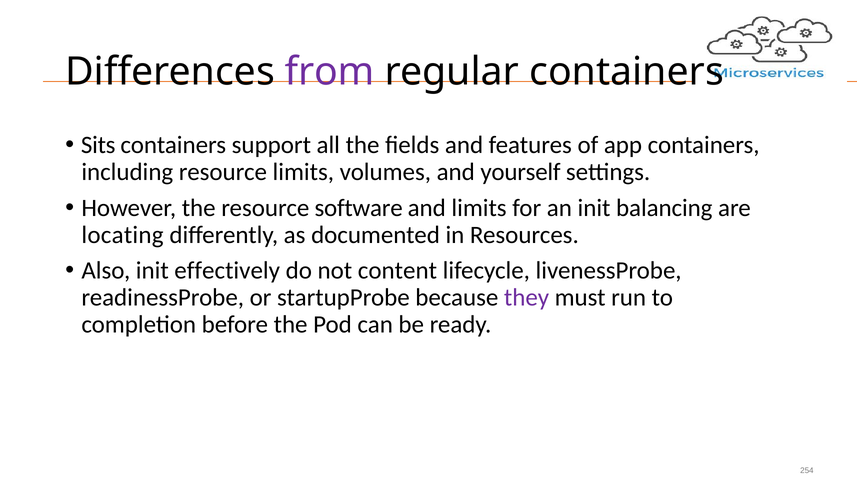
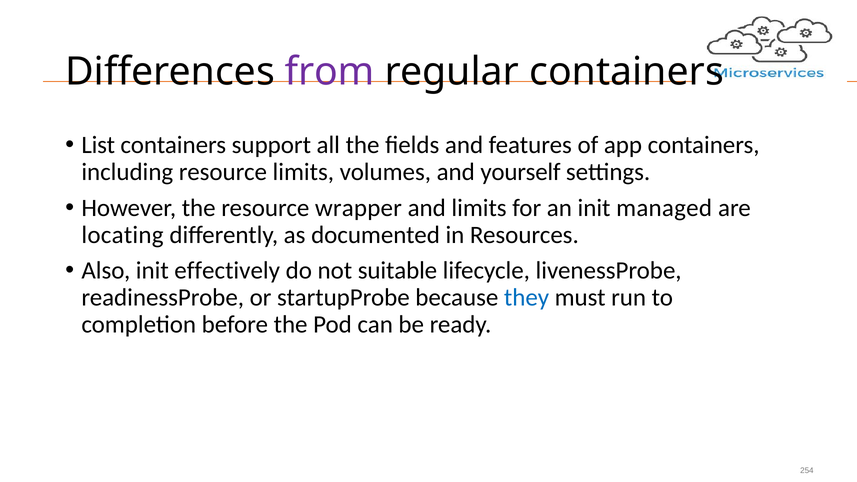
Sits: Sits -> List
software: software -> wrapper
balancing: balancing -> managed
content: content -> suitable
they colour: purple -> blue
